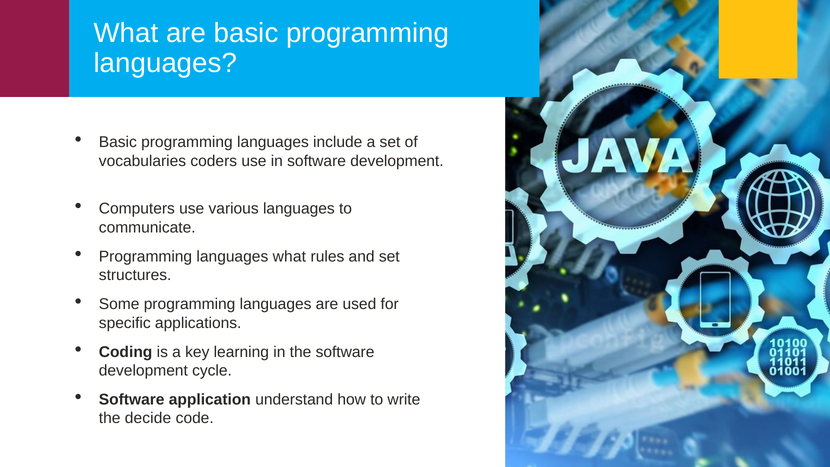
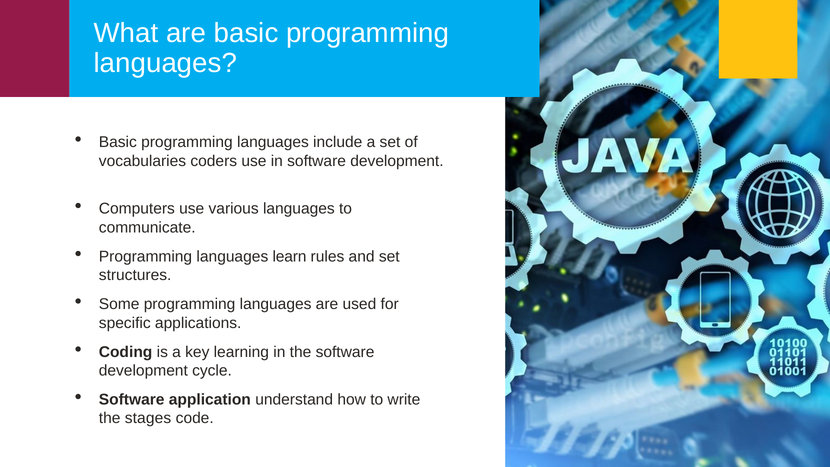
languages what: what -> learn
decide: decide -> stages
